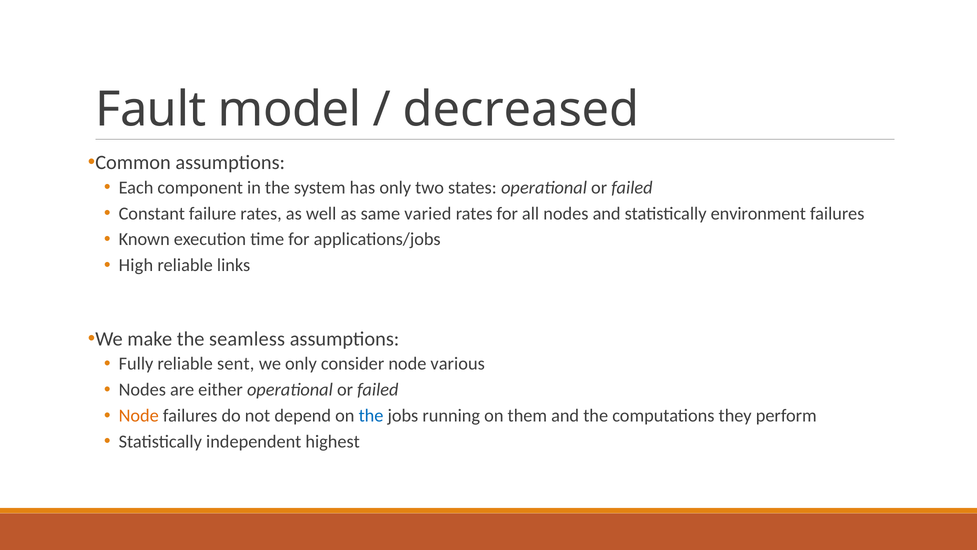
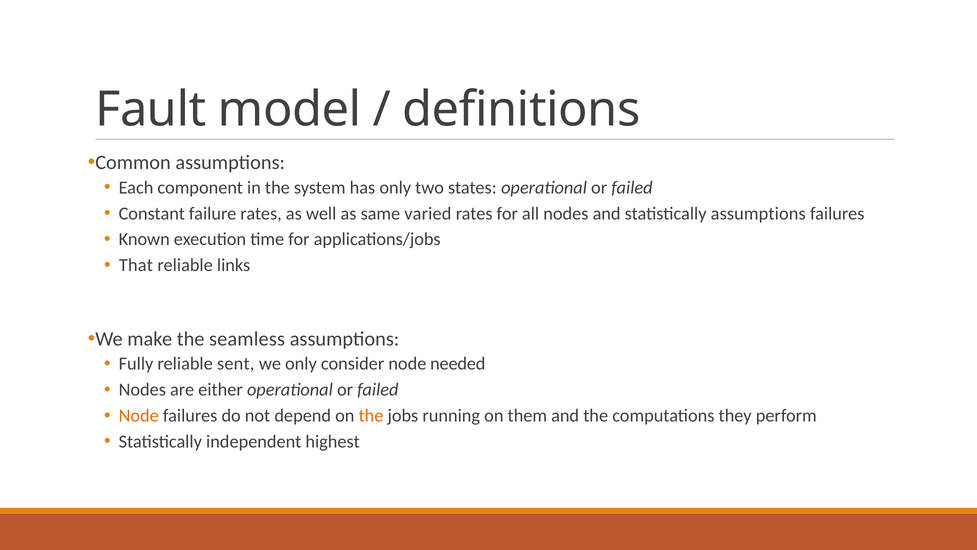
decreased: decreased -> definitions
statistically environment: environment -> assumptions
High: High -> That
various: various -> needed
the at (371, 415) colour: blue -> orange
